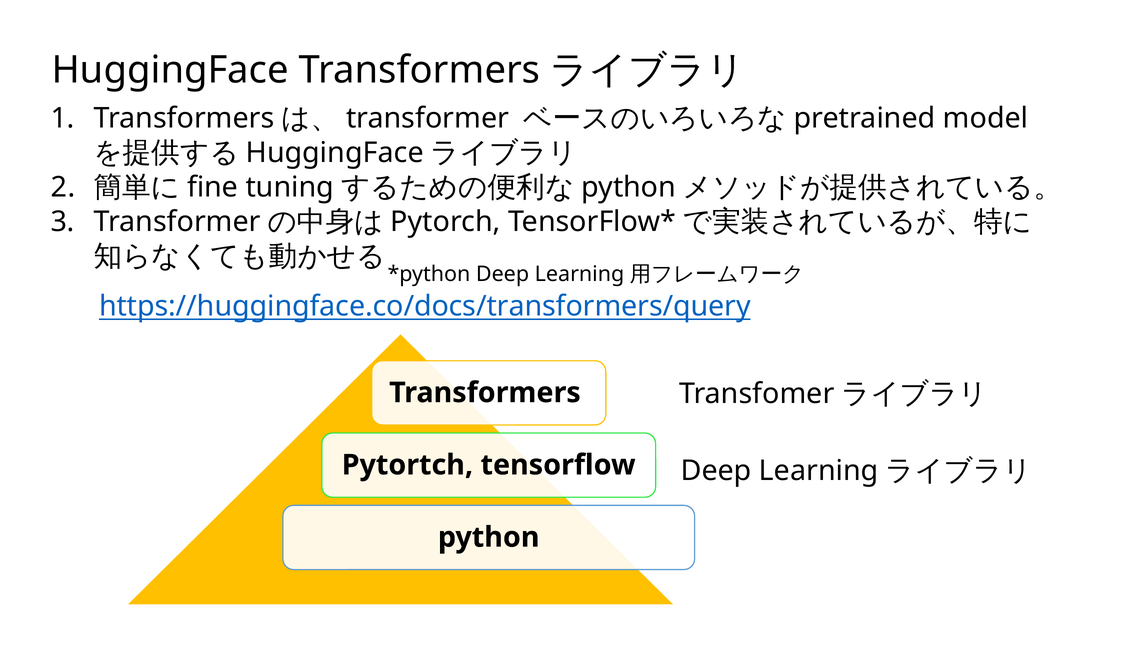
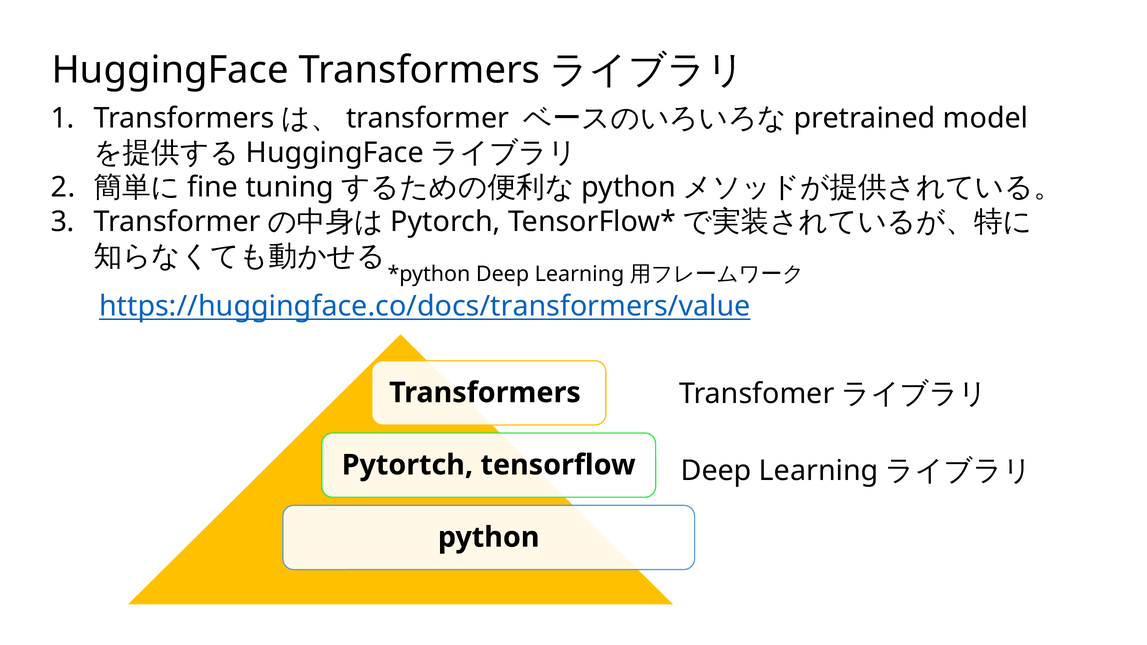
https://huggingface.co/docs/transformers/query: https://huggingface.co/docs/transformers/query -> https://huggingface.co/docs/transformers/value
